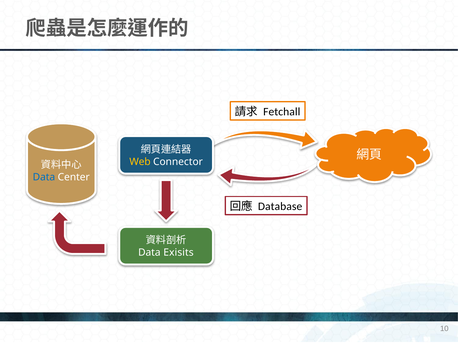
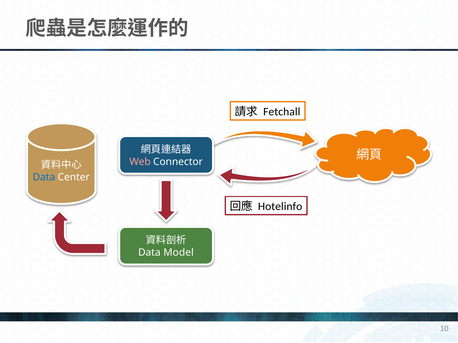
Web colour: yellow -> pink
Database: Database -> Hotelinfo
Exisits: Exisits -> Model
